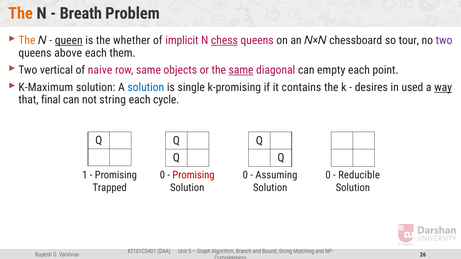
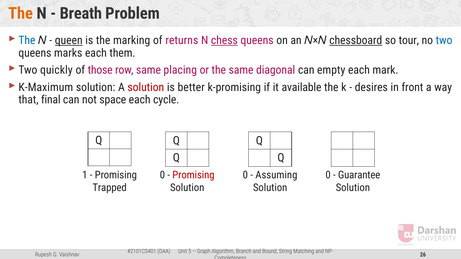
The at (27, 41) colour: orange -> blue
whether: whether -> marking
implicit: implicit -> returns
chessboard underline: none -> present
two at (444, 41) colour: purple -> blue
above: above -> marks
vertical: vertical -> quickly
naive: naive -> those
objects: objects -> placing
same at (241, 70) underline: present -> none
point: point -> mark
solution at (146, 87) colour: blue -> red
single: single -> better
contains: contains -> available
used: used -> front
way underline: present -> none
not string: string -> space
Reducible: Reducible -> Guarantee
